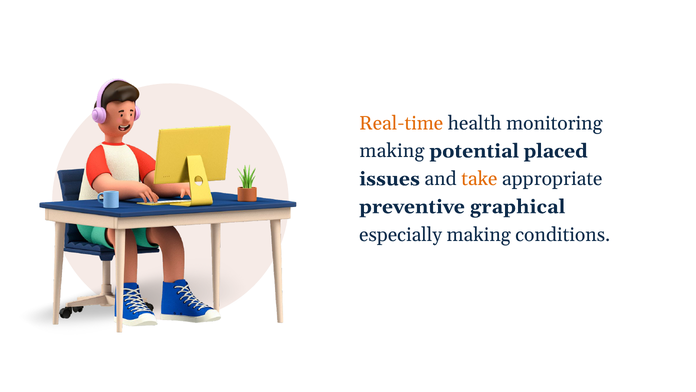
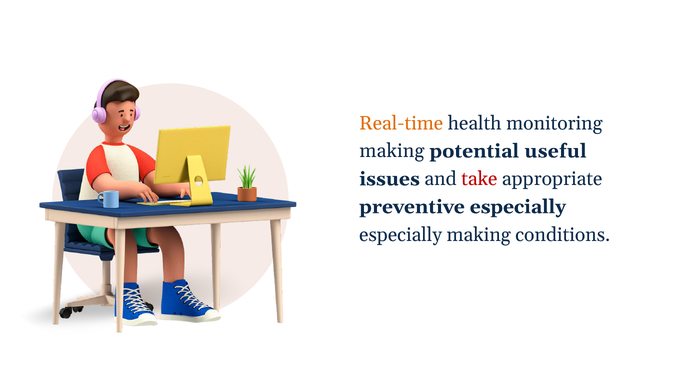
placed: placed -> useful
take colour: orange -> red
preventive graphical: graphical -> especially
